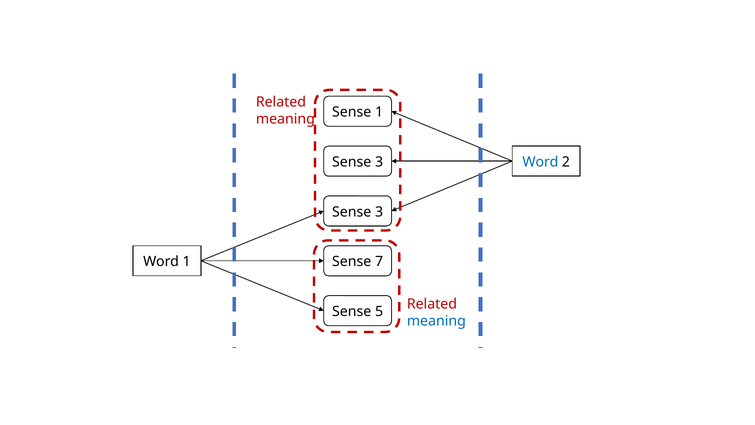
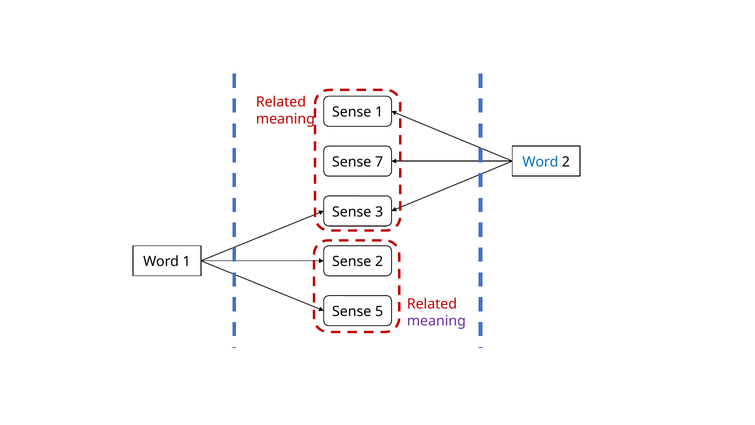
3 at (379, 162): 3 -> 7
Sense 7: 7 -> 2
meaning at (436, 321) colour: blue -> purple
